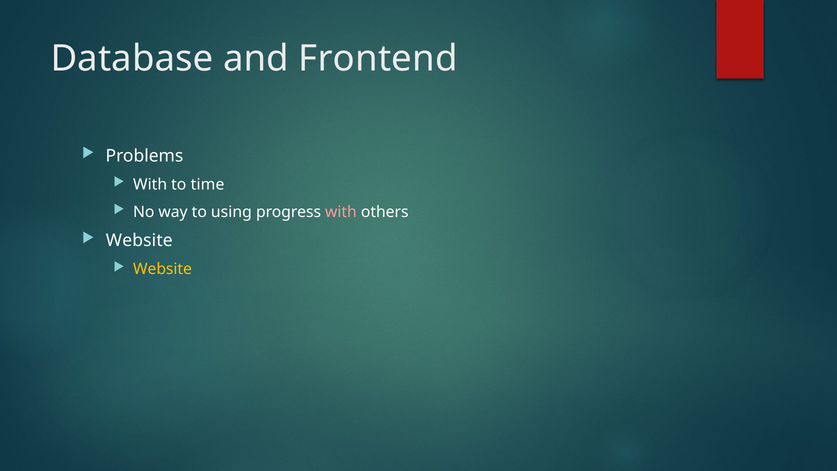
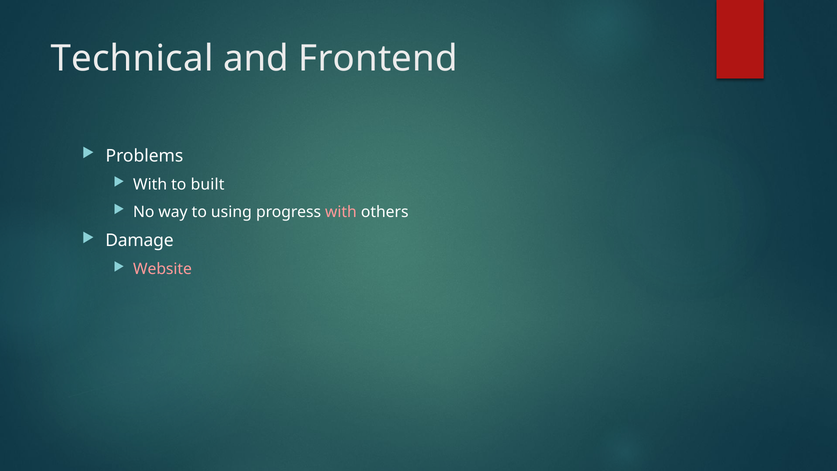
Database: Database -> Technical
time: time -> built
Website at (139, 241): Website -> Damage
Website at (162, 269) colour: yellow -> pink
